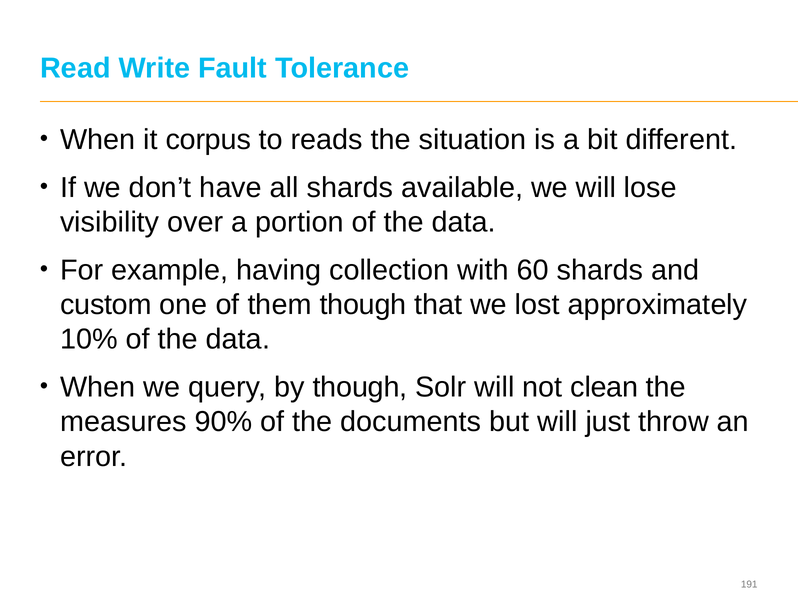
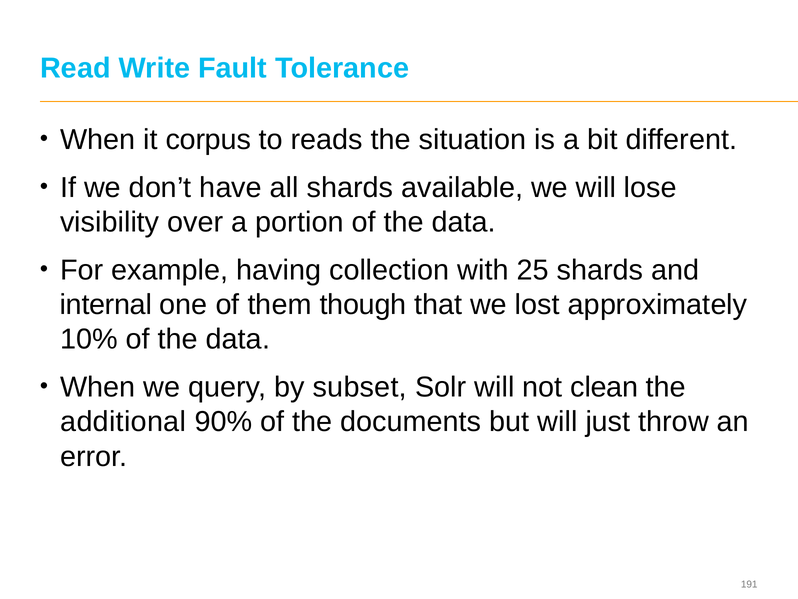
60: 60 -> 25
custom: custom -> internal
by though: though -> subset
measures: measures -> additional
